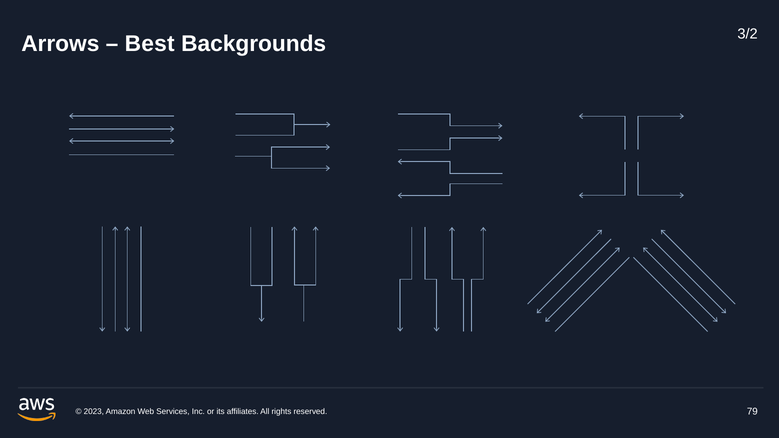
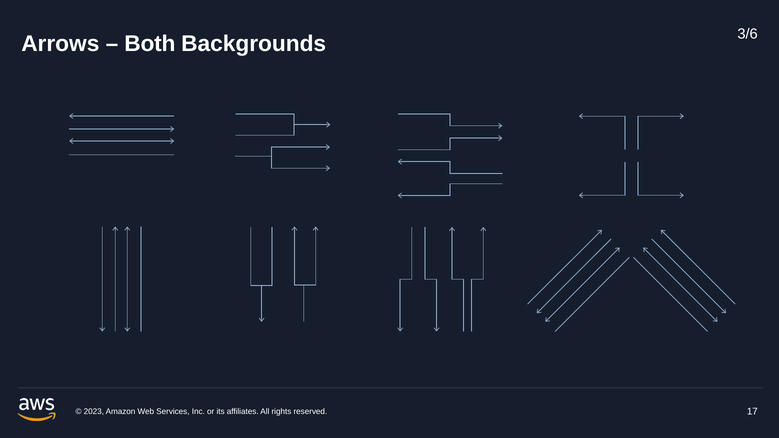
Best: Best -> Both
3/2: 3/2 -> 3/6
79: 79 -> 17
